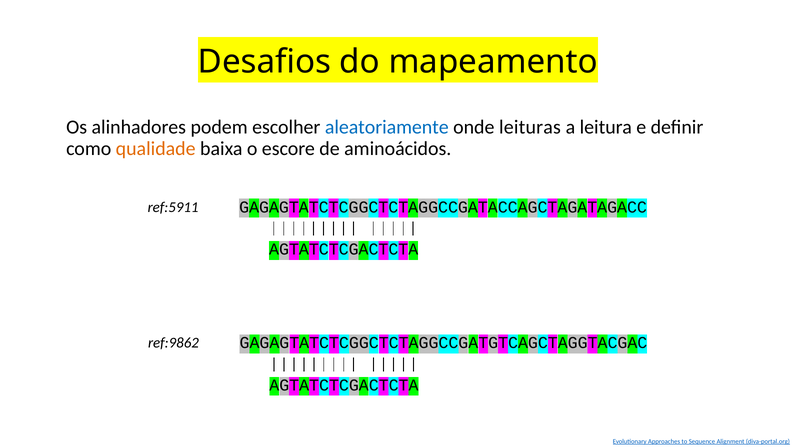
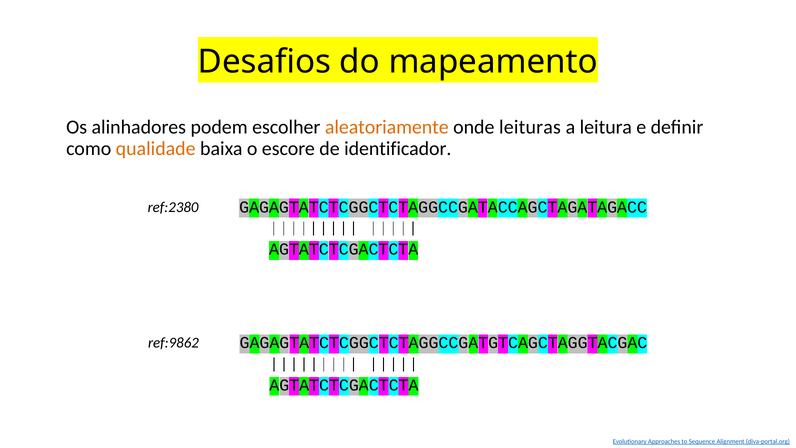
aleatoriamente colour: blue -> orange
aminoácidos: aminoácidos -> identificador
ref:5911: ref:5911 -> ref:2380
